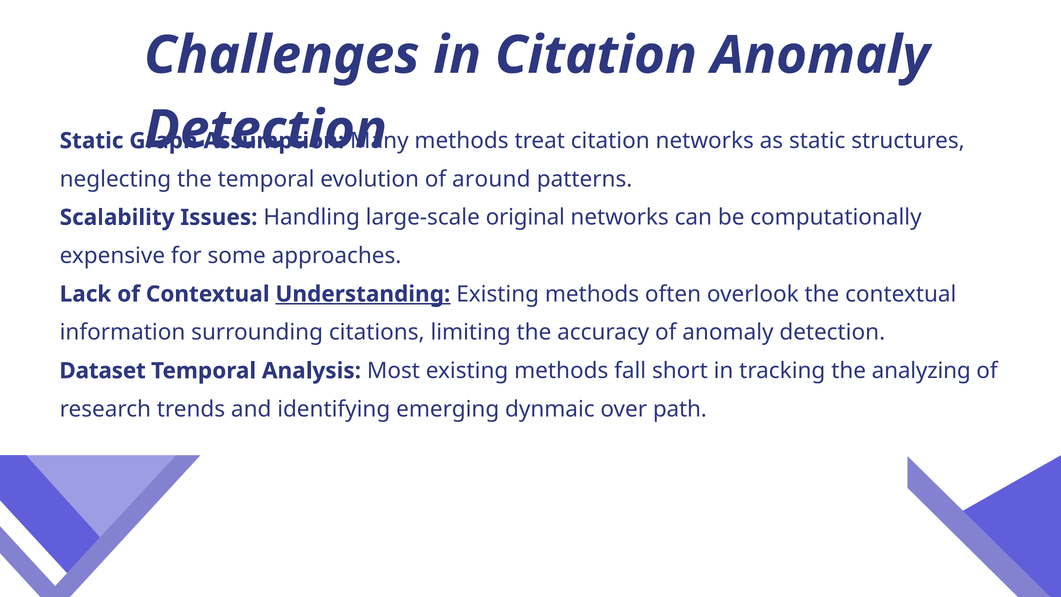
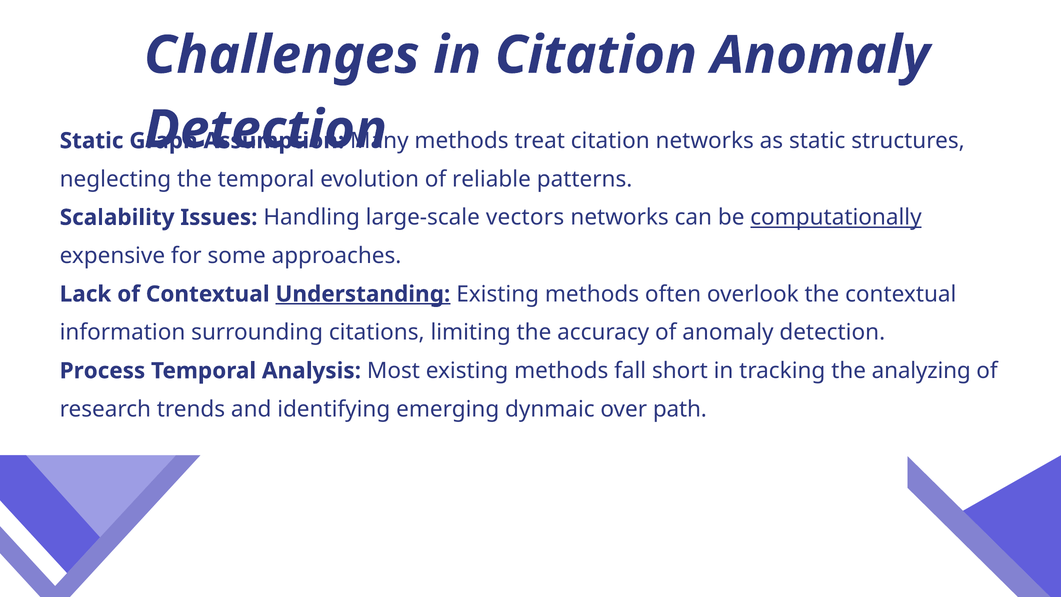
around: around -> reliable
original: original -> vectors
computationally underline: none -> present
Dataset: Dataset -> Process
